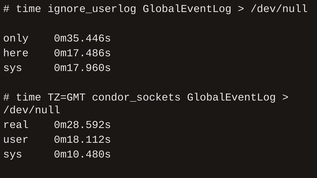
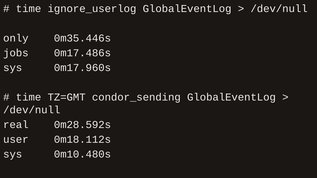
here: here -> jobs
condor_sockets: condor_sockets -> condor_sending
